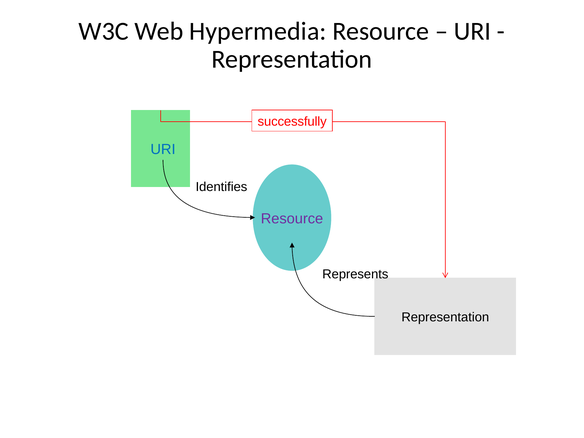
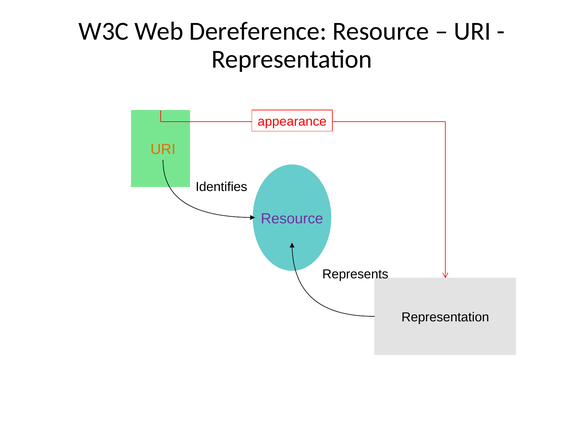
Hypermedia: Hypermedia -> Dereference
successfully: successfully -> appearance
URI at (163, 149) colour: blue -> orange
